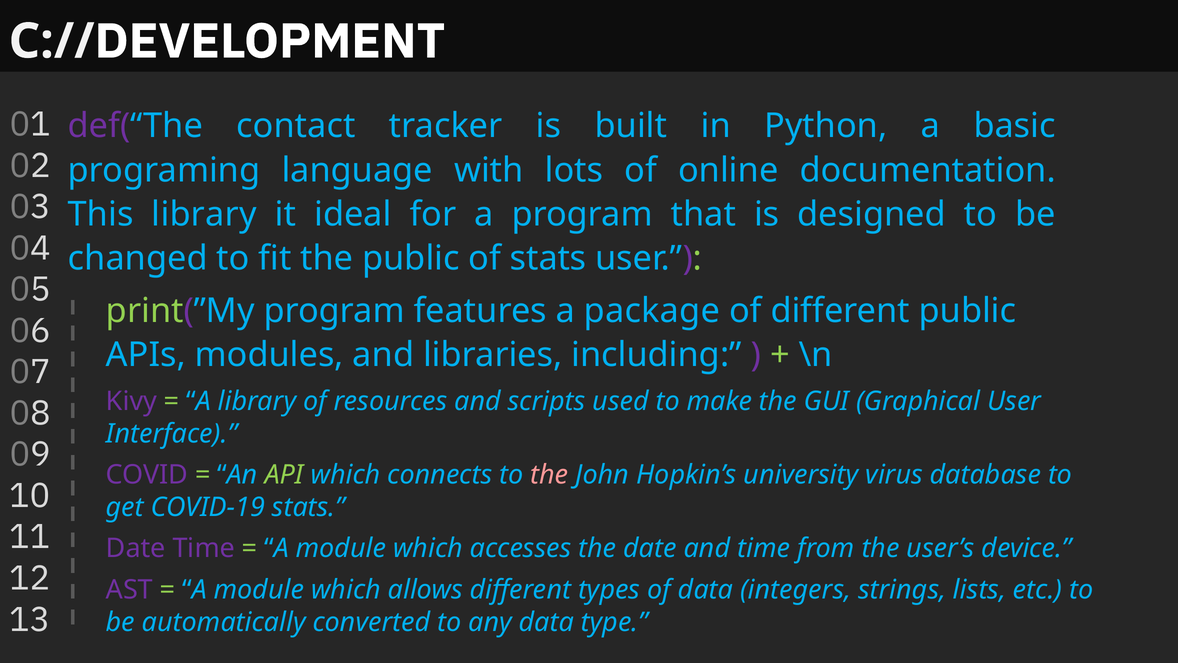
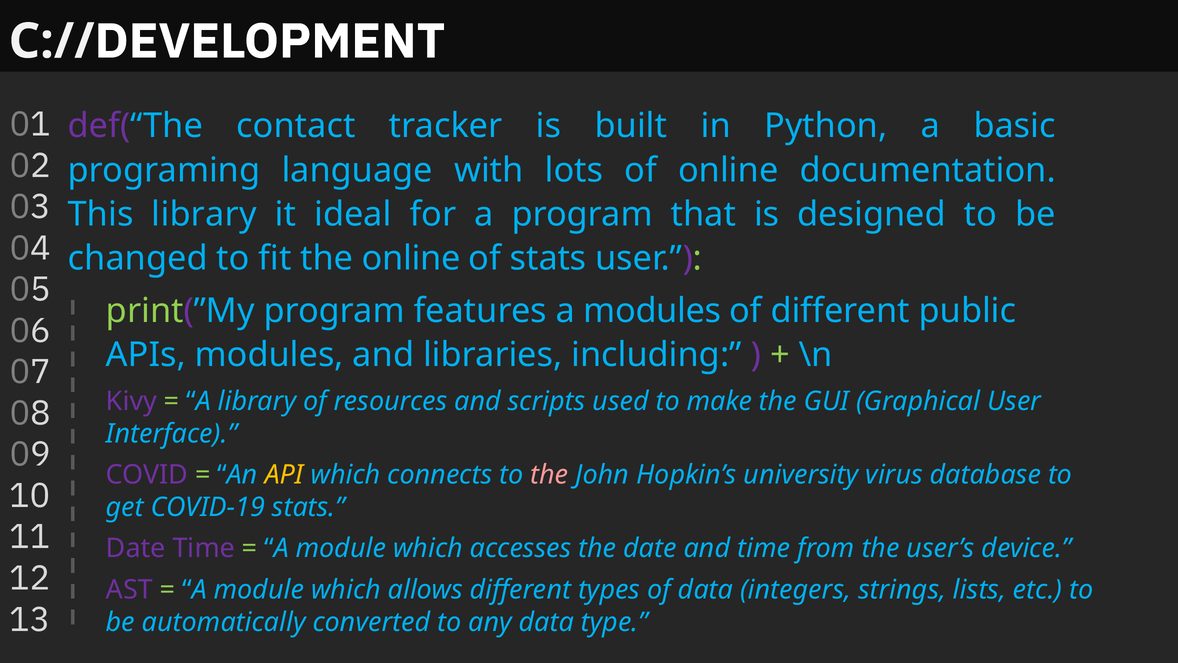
the public: public -> online
a package: package -> modules
API colour: light green -> yellow
